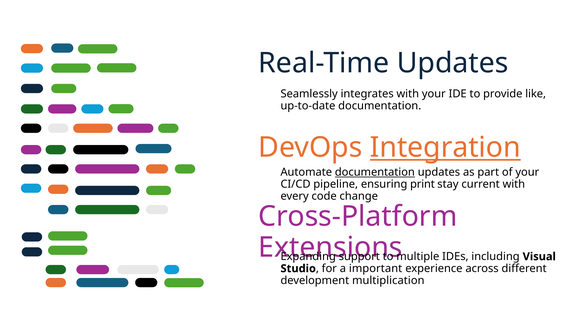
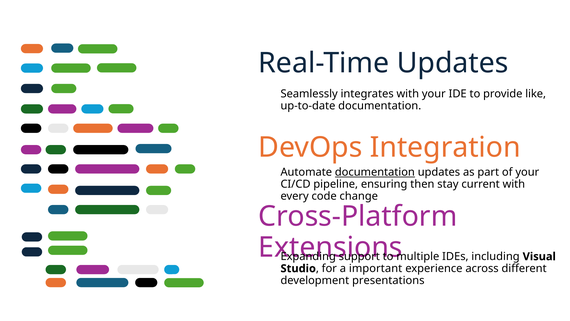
Integration underline: present -> none
print: print -> then
multiplication: multiplication -> presentations
